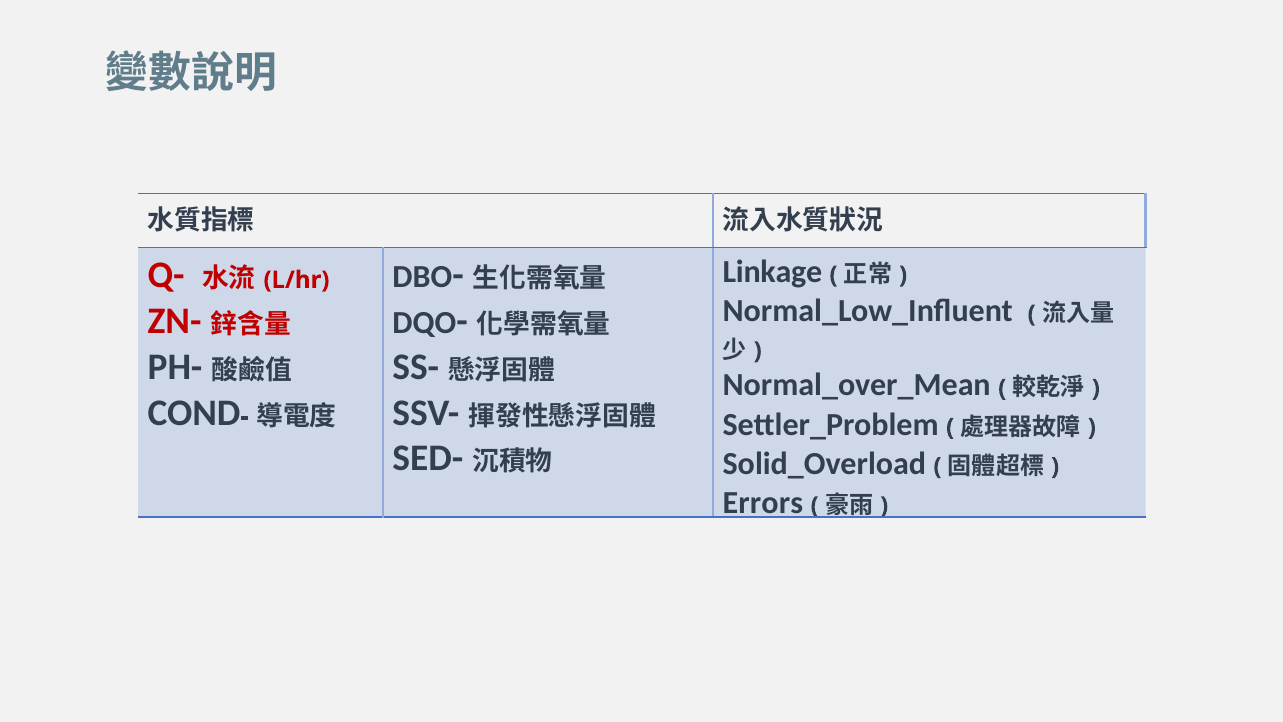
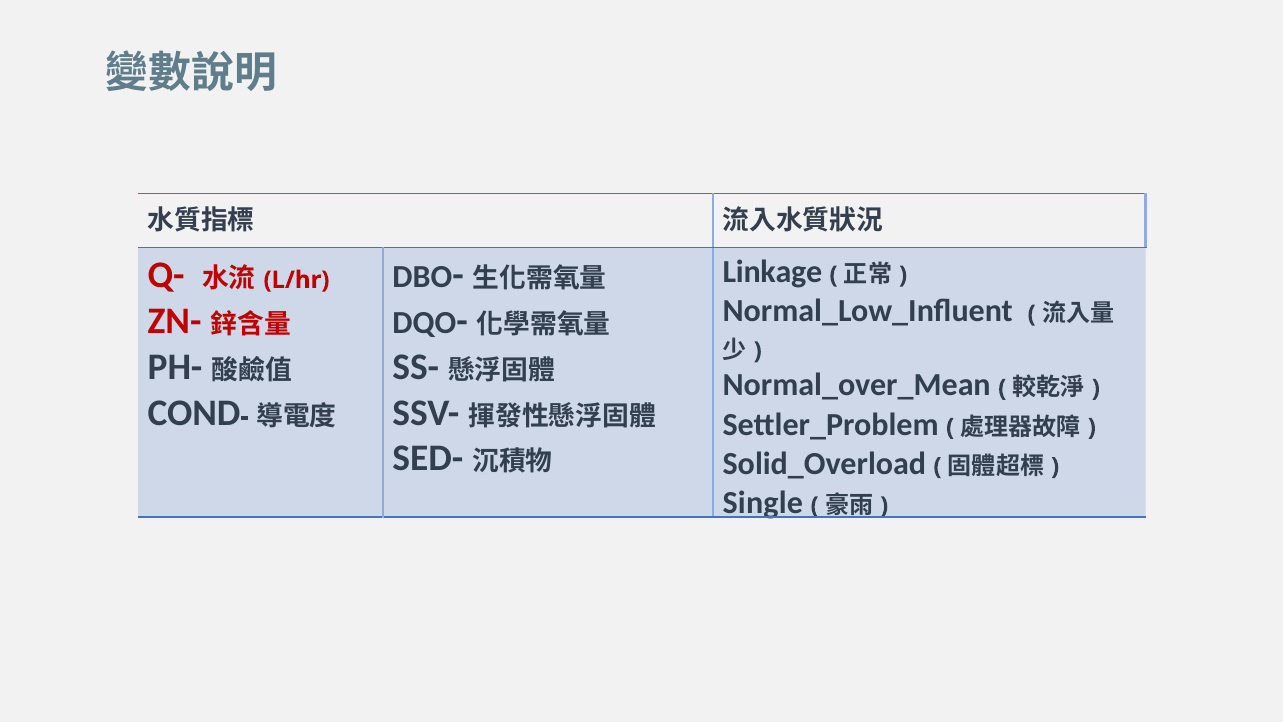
Errors: Errors -> Single
